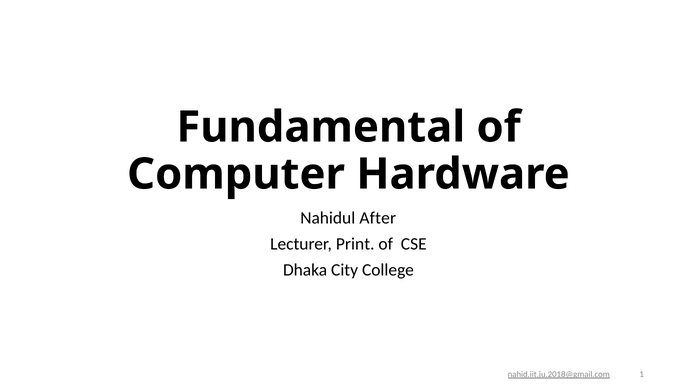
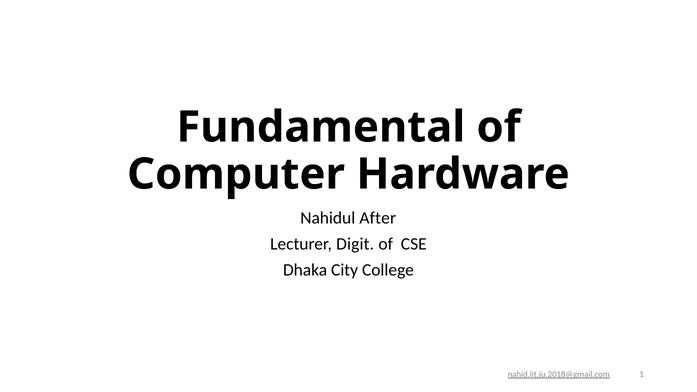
Print: Print -> Digit
